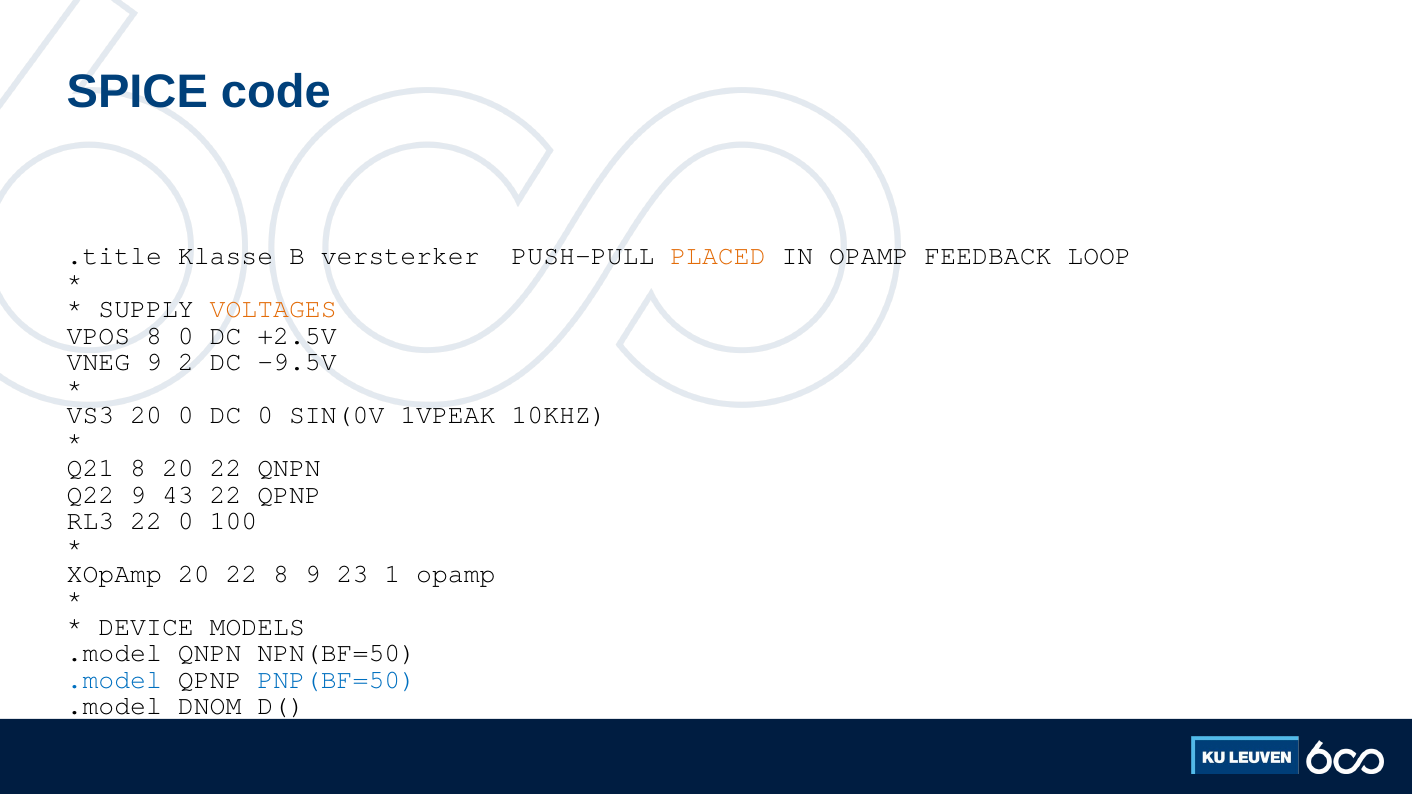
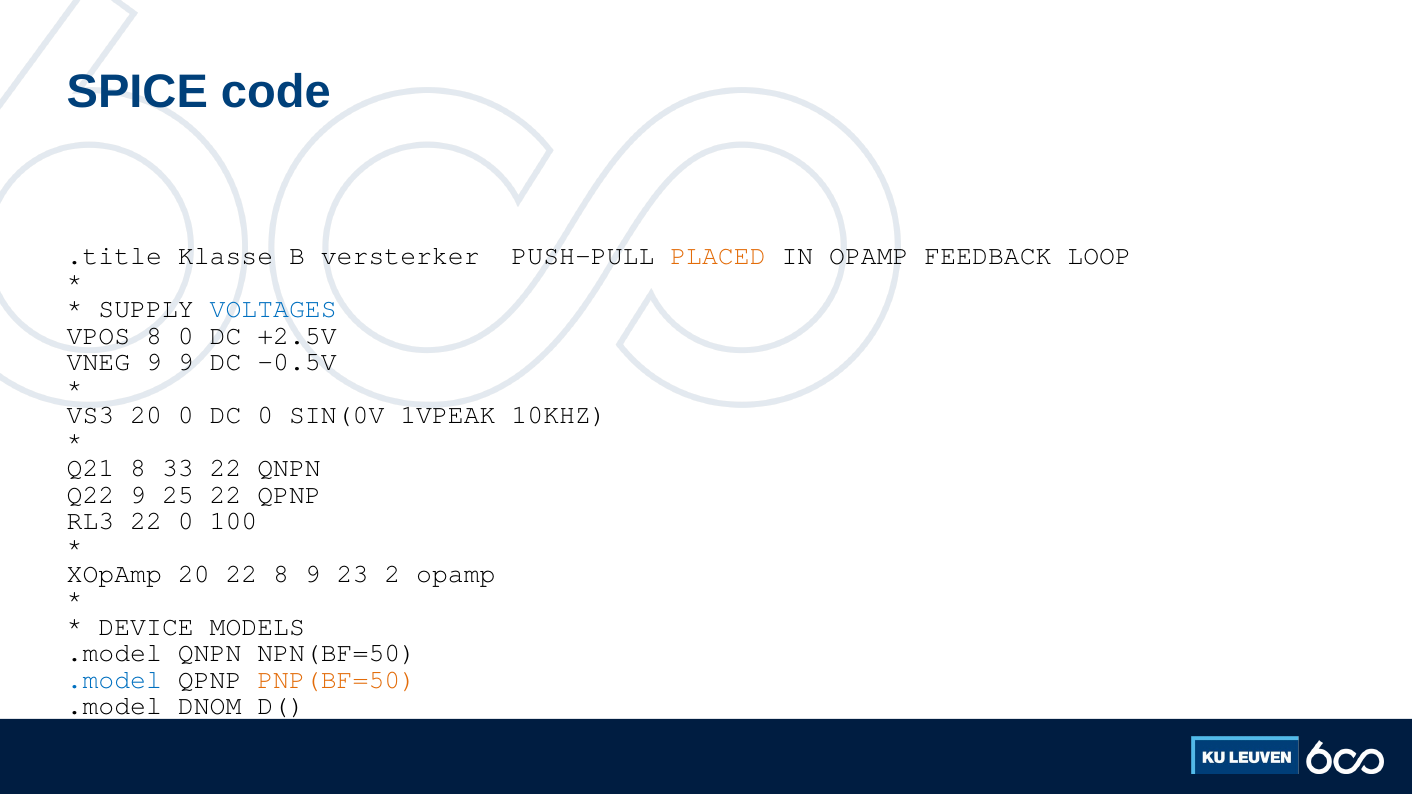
VOLTAGES colour: orange -> blue
9 2: 2 -> 9
-9.5V: -9.5V -> -0.5V
8 20: 20 -> 33
43: 43 -> 25
1: 1 -> 2
PNP(BF=50 colour: blue -> orange
